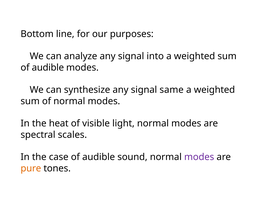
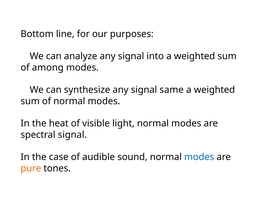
audible at (48, 67): audible -> among
spectral scales: scales -> signal
modes at (199, 156) colour: purple -> blue
